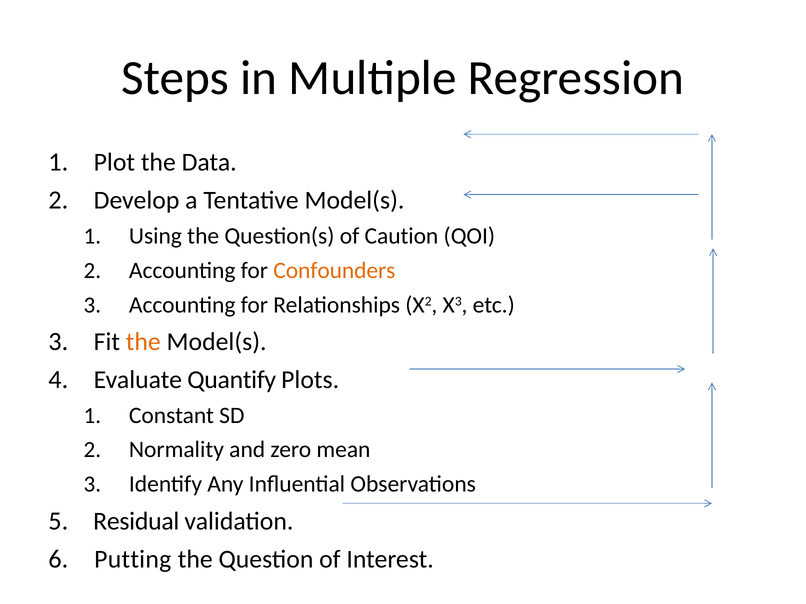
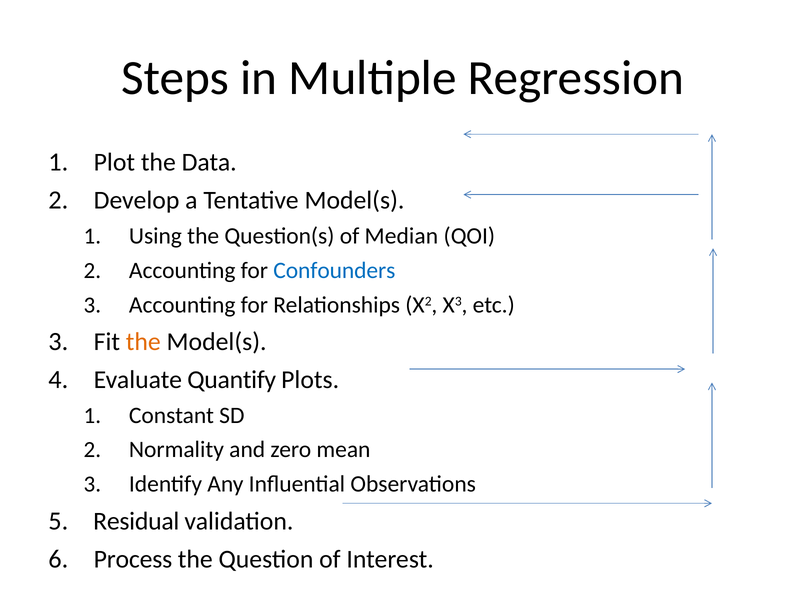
Caution: Caution -> Median
Confounders colour: orange -> blue
Putting: Putting -> Process
